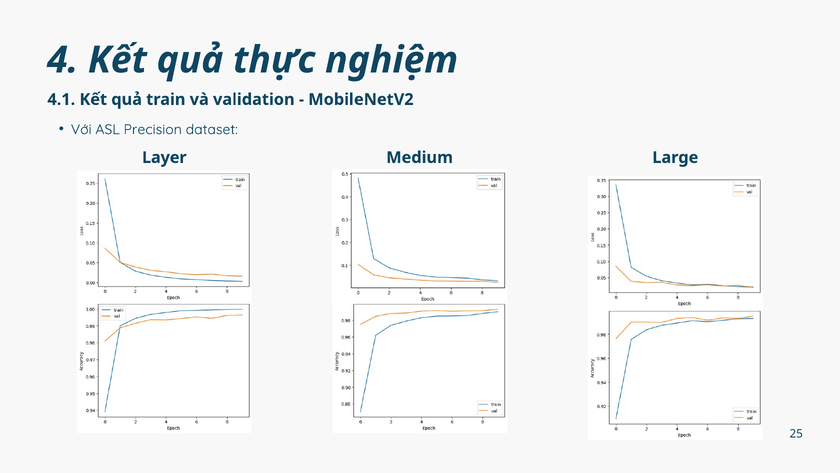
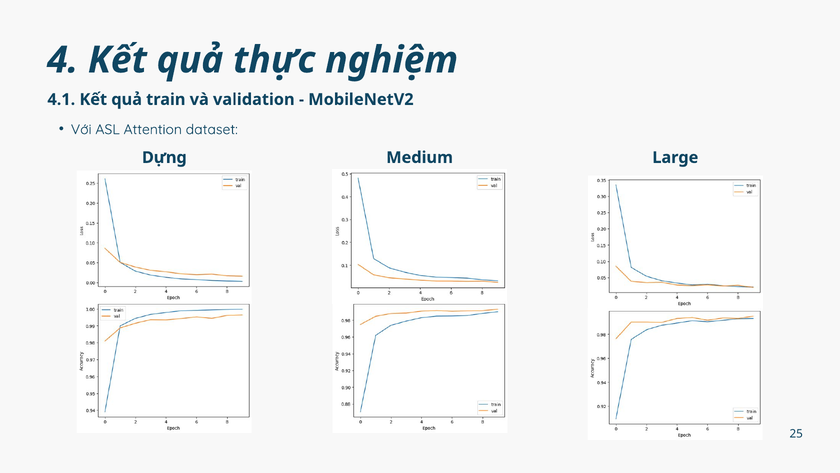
Precision: Precision -> Attention
Layer: Layer -> Dựng
